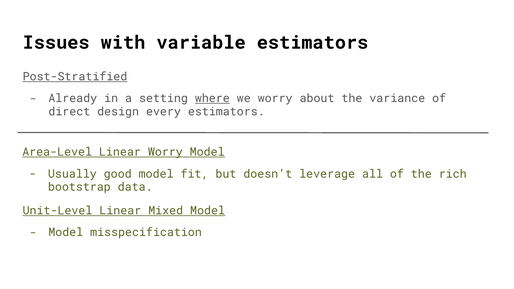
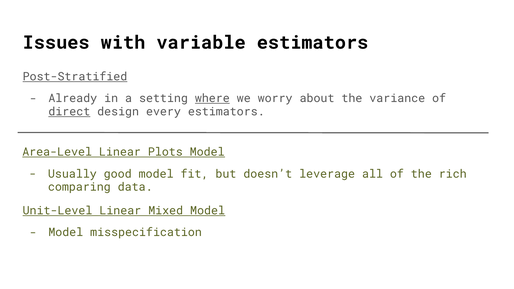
direct underline: none -> present
Linear Worry: Worry -> Plots
bootstrap: bootstrap -> comparing
